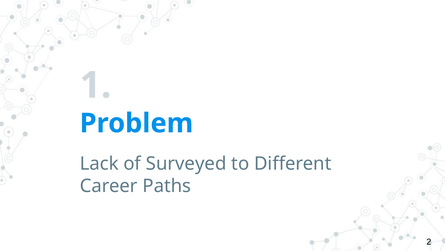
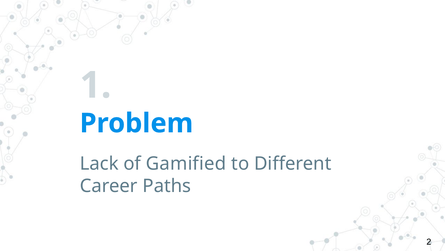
Surveyed: Surveyed -> Gamified
